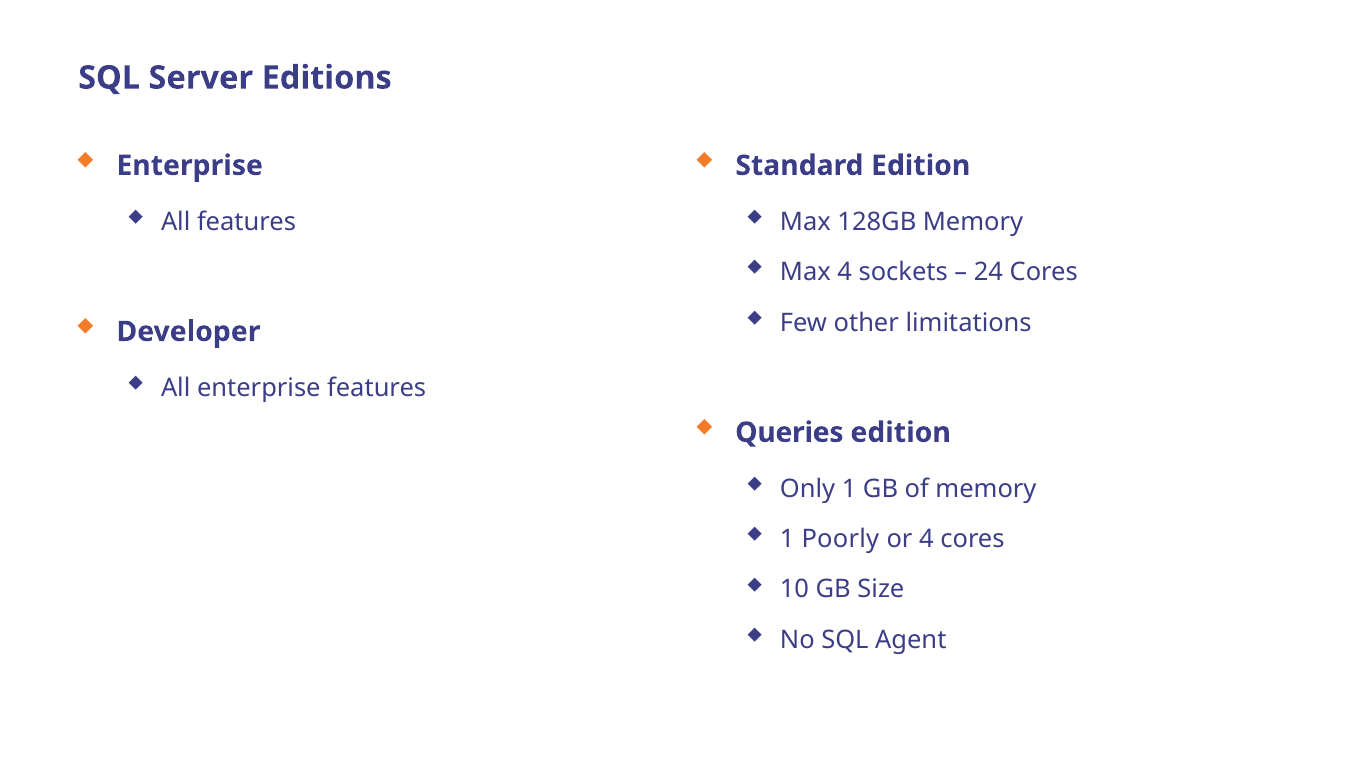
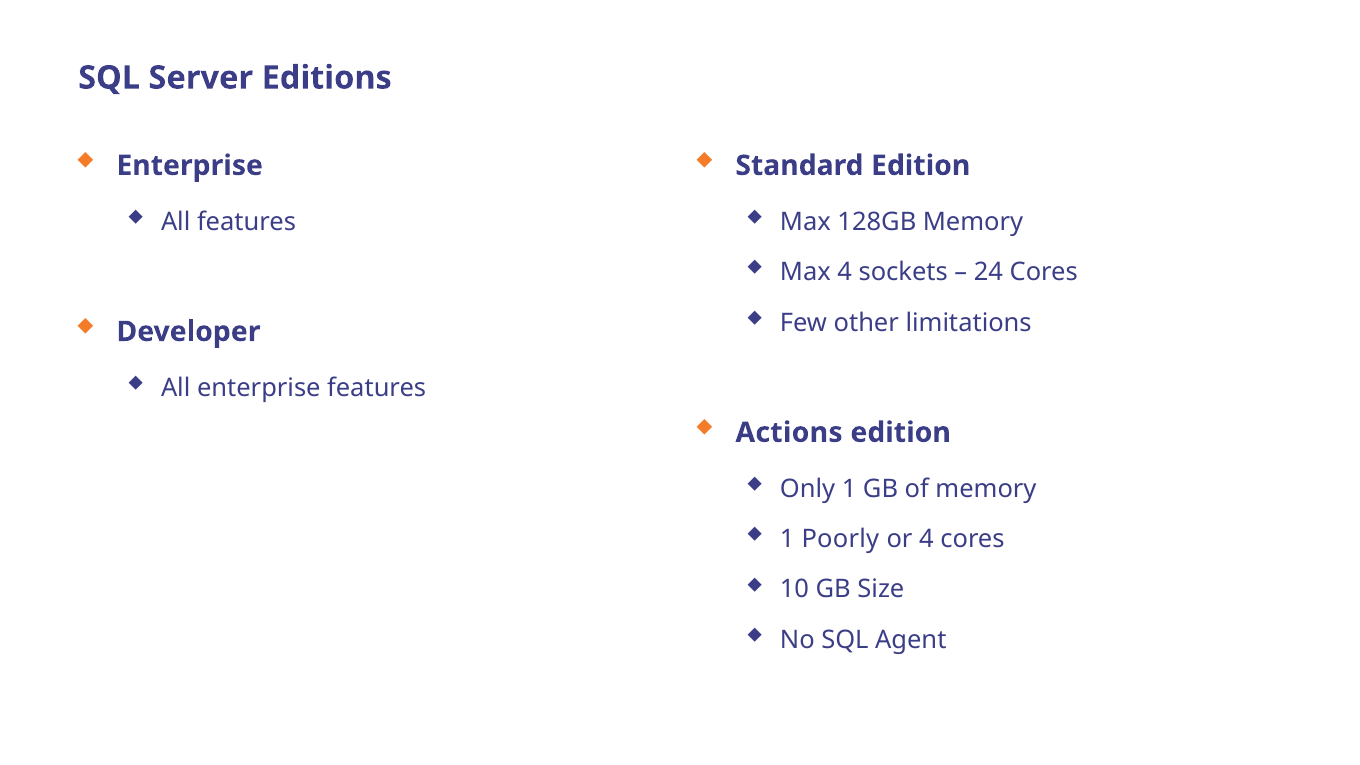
Queries: Queries -> Actions
